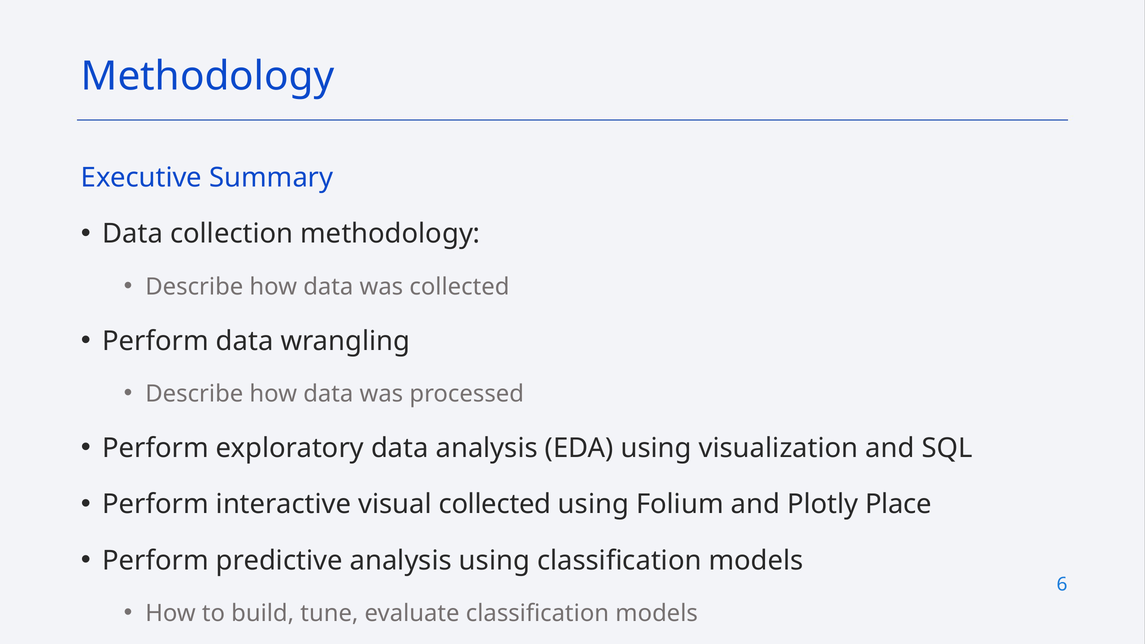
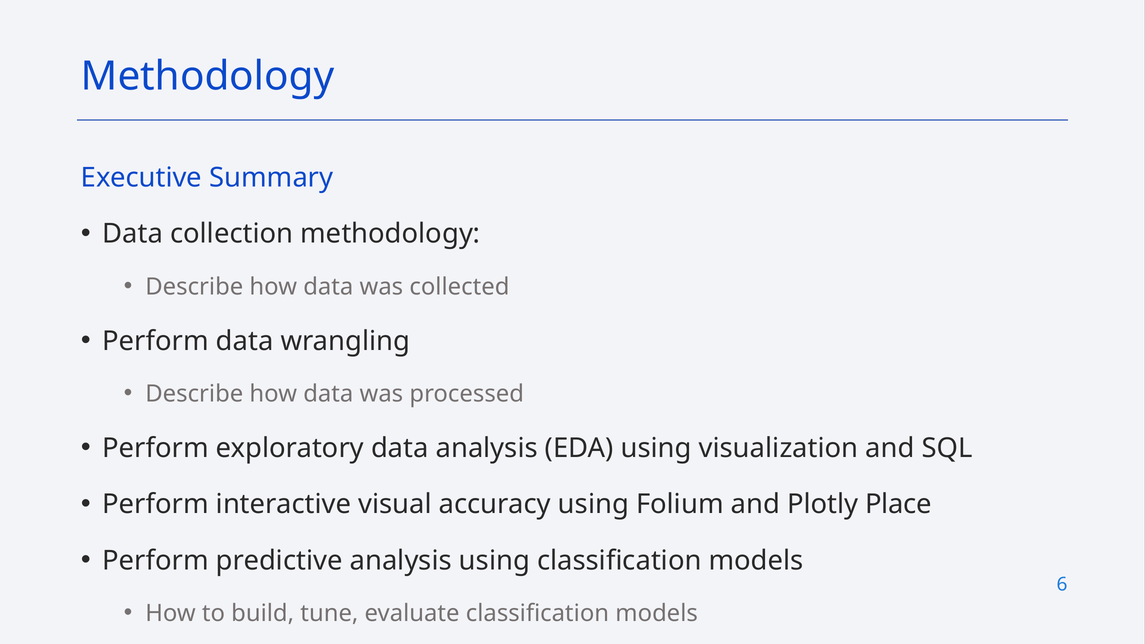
visual collected: collected -> accuracy
